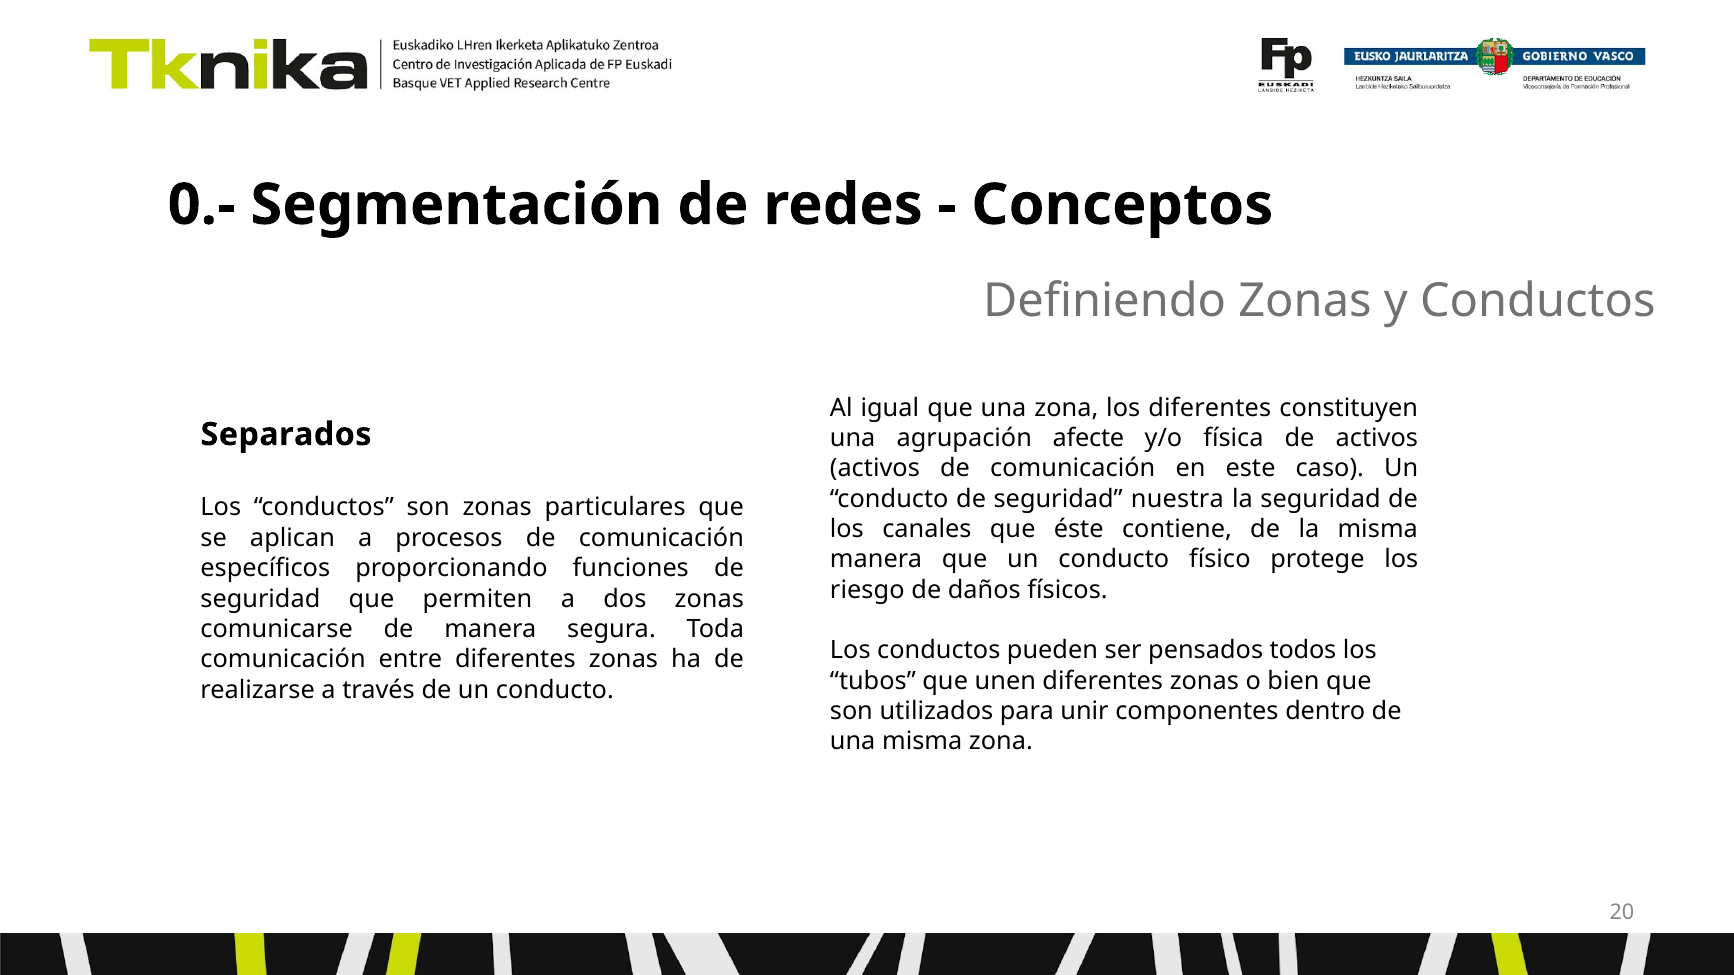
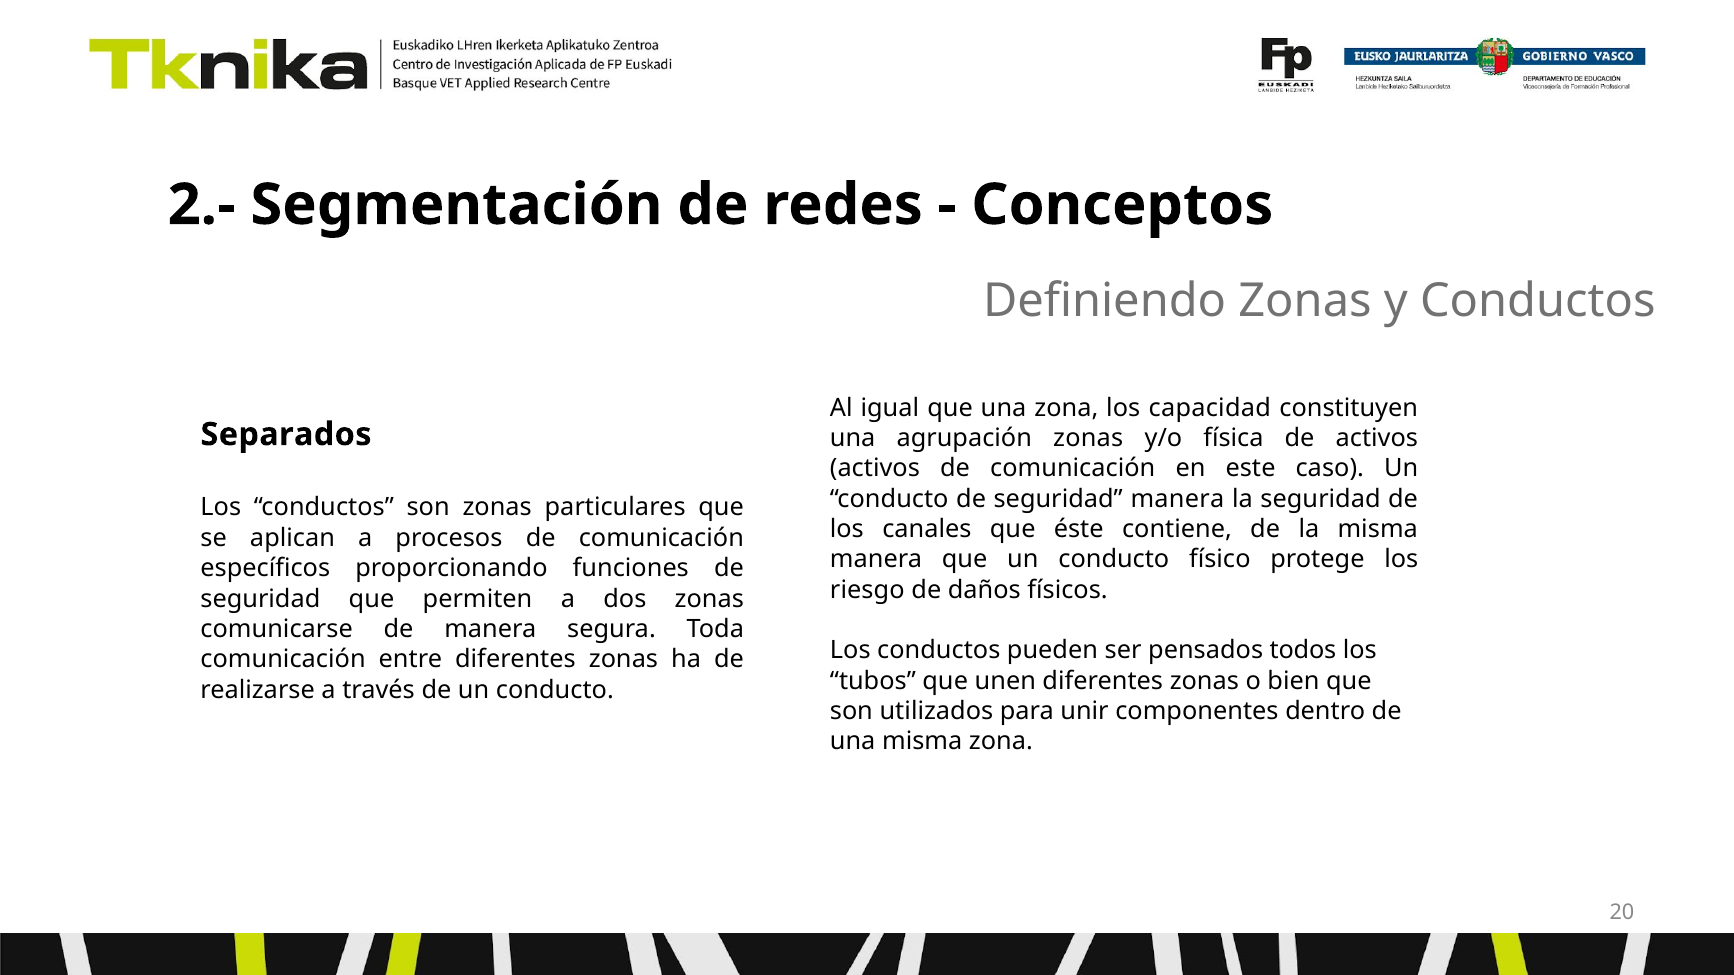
0.-: 0.- -> 2.-
los diferentes: diferentes -> capacidad
agrupación afecte: afecte -> zonas
seguridad nuestra: nuestra -> manera
